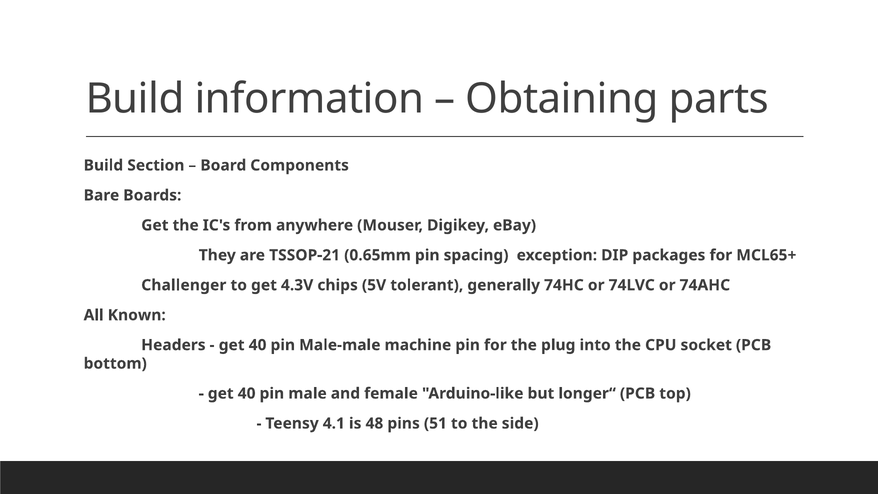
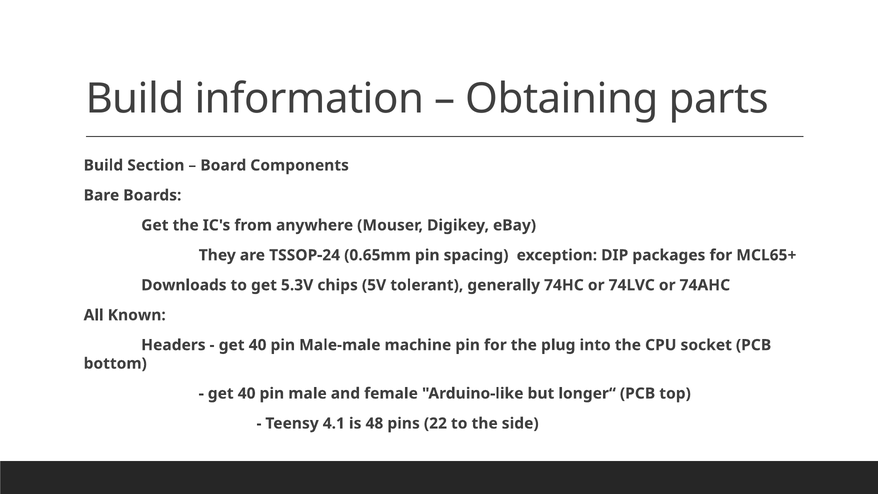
TSSOP-21: TSSOP-21 -> TSSOP-24
Challenger: Challenger -> Downloads
4.3V: 4.3V -> 5.3V
51: 51 -> 22
